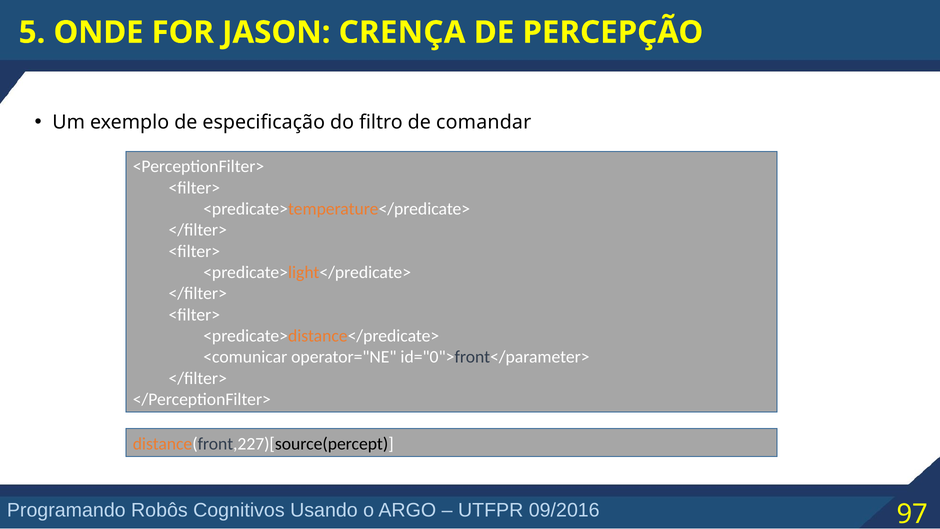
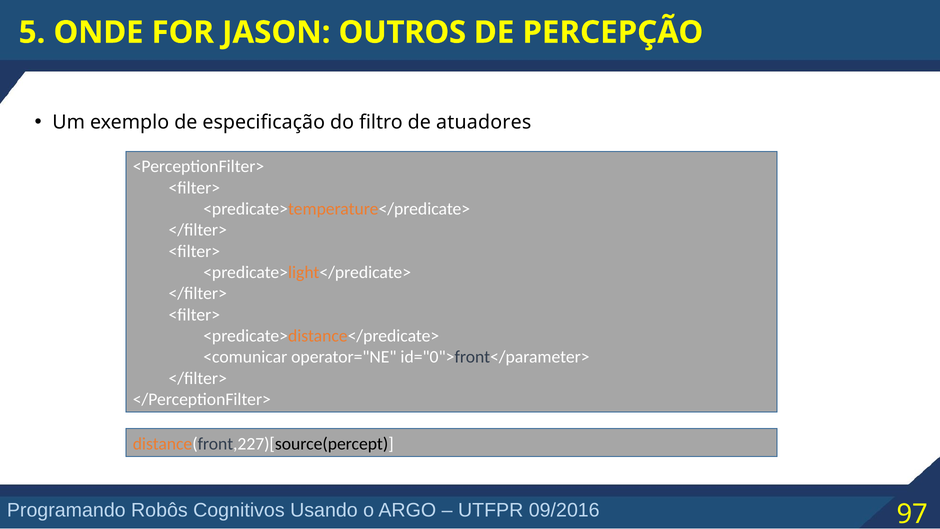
CRENÇA: CRENÇA -> OUTROS
comandar: comandar -> atuadores
